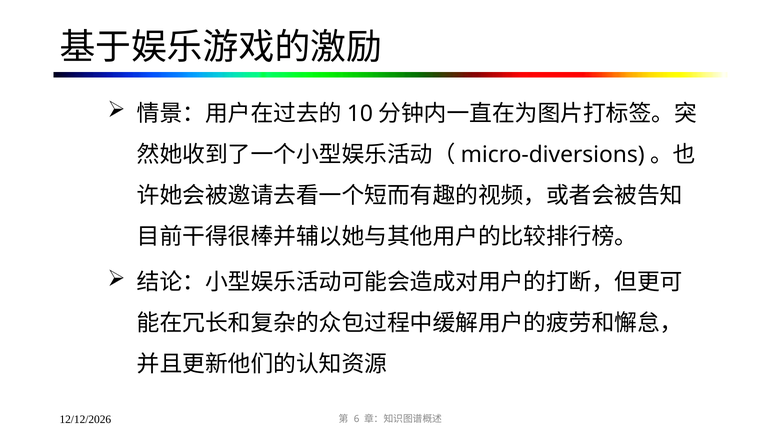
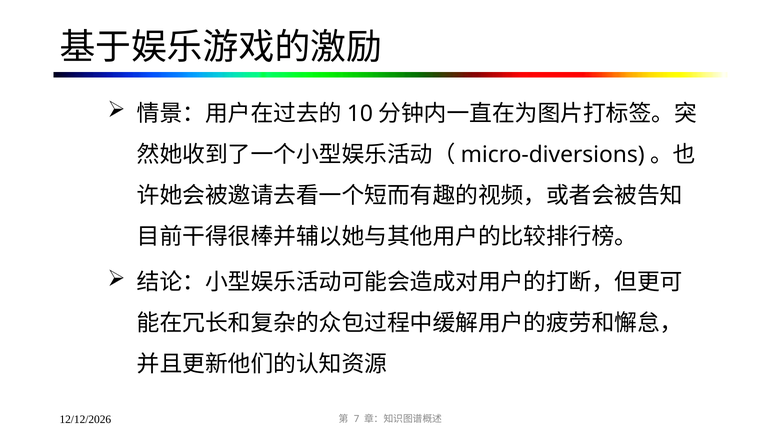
6: 6 -> 7
